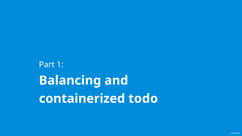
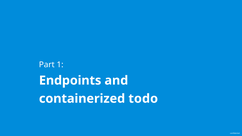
Balancing: Balancing -> Endpoints
